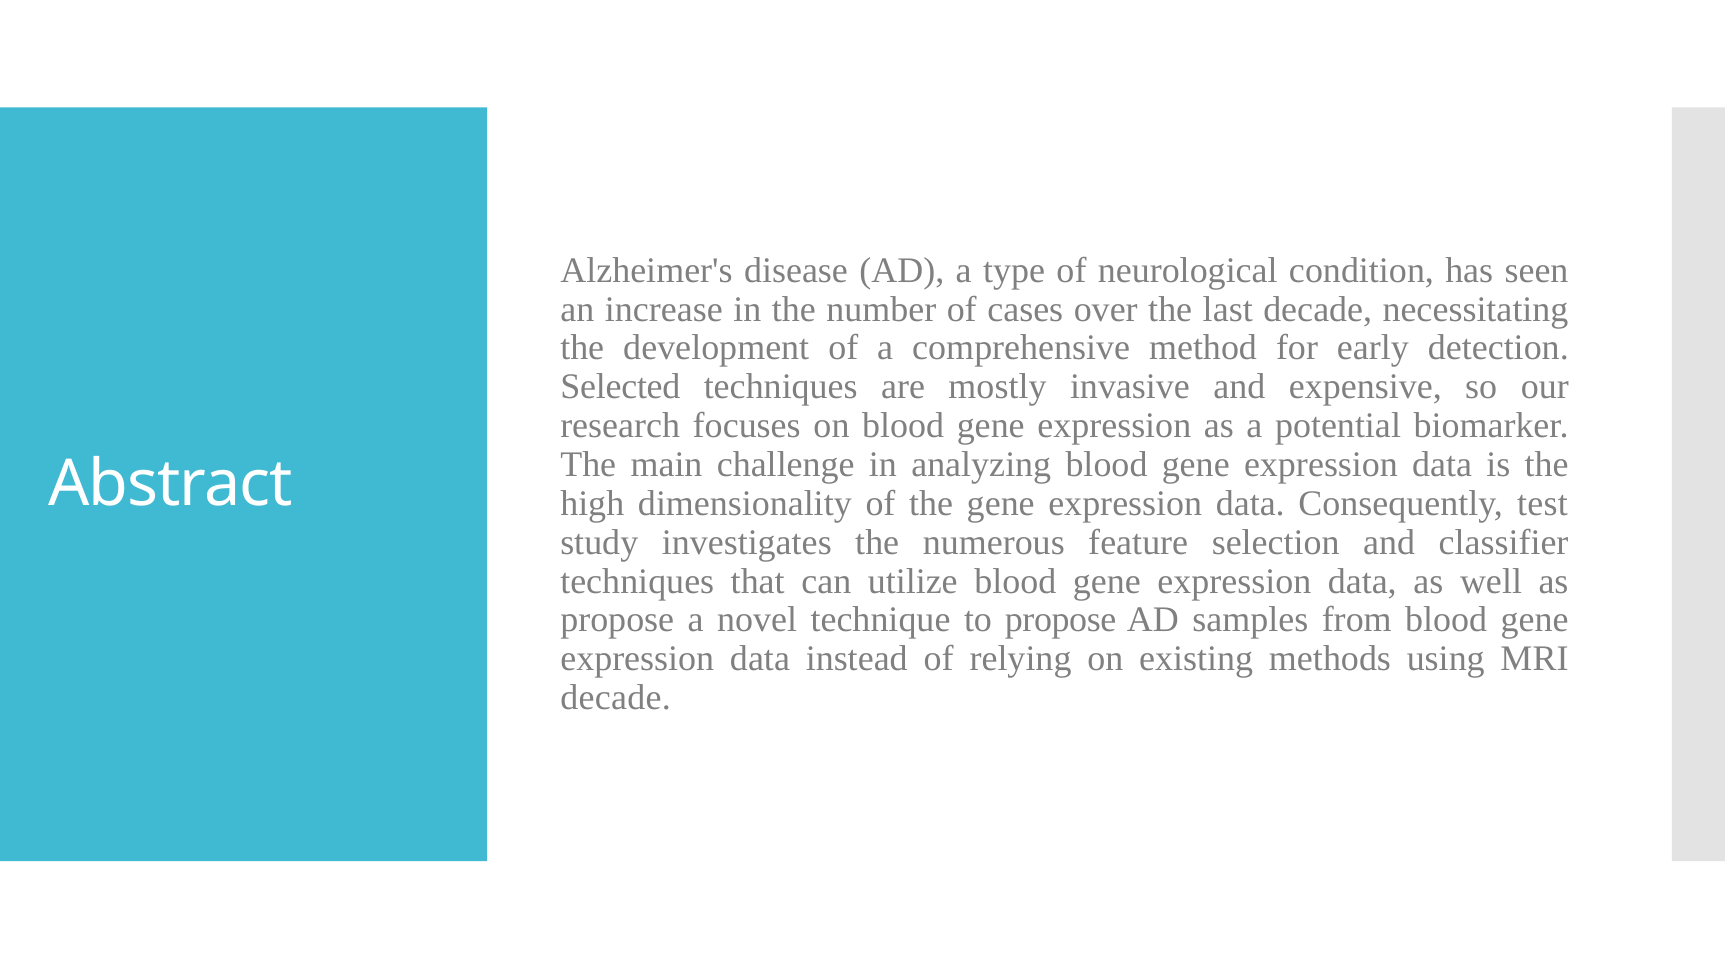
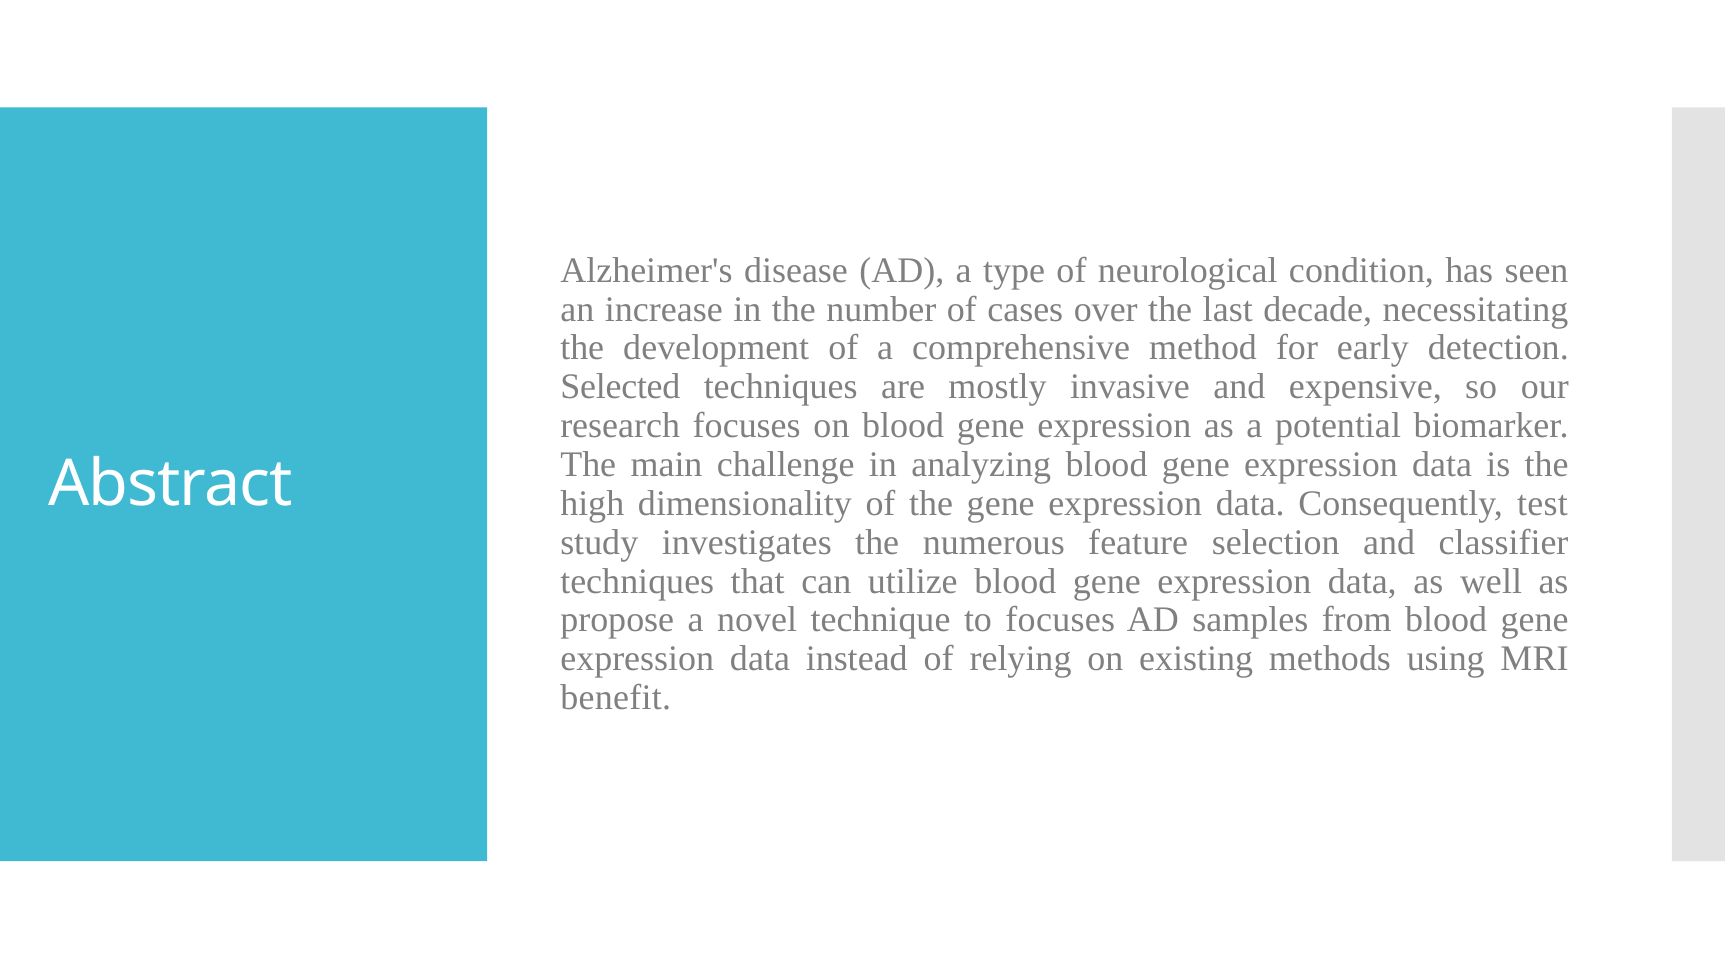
to propose: propose -> focuses
decade at (616, 698): decade -> benefit
